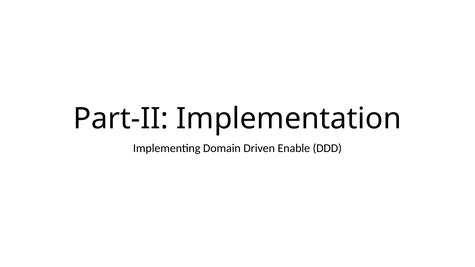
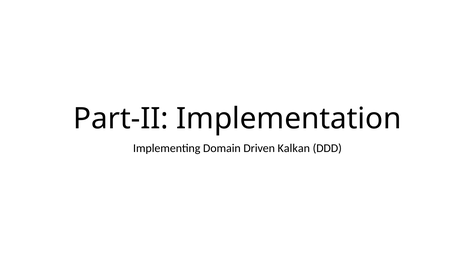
Enable: Enable -> Kalkan
